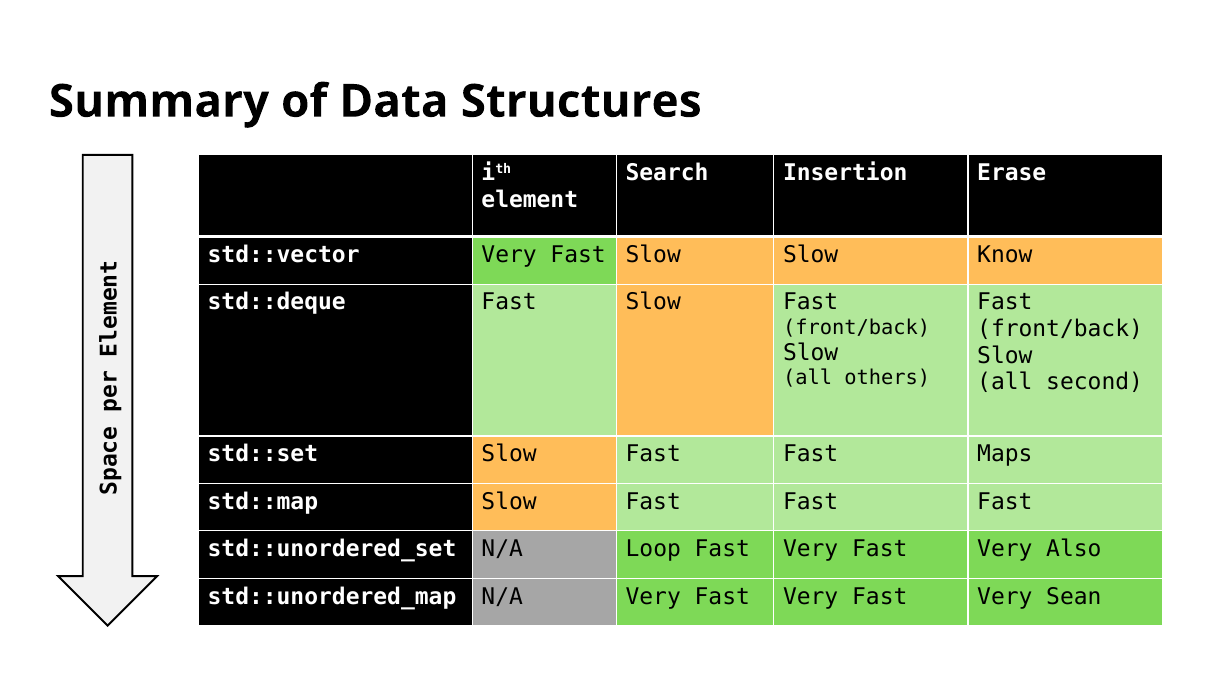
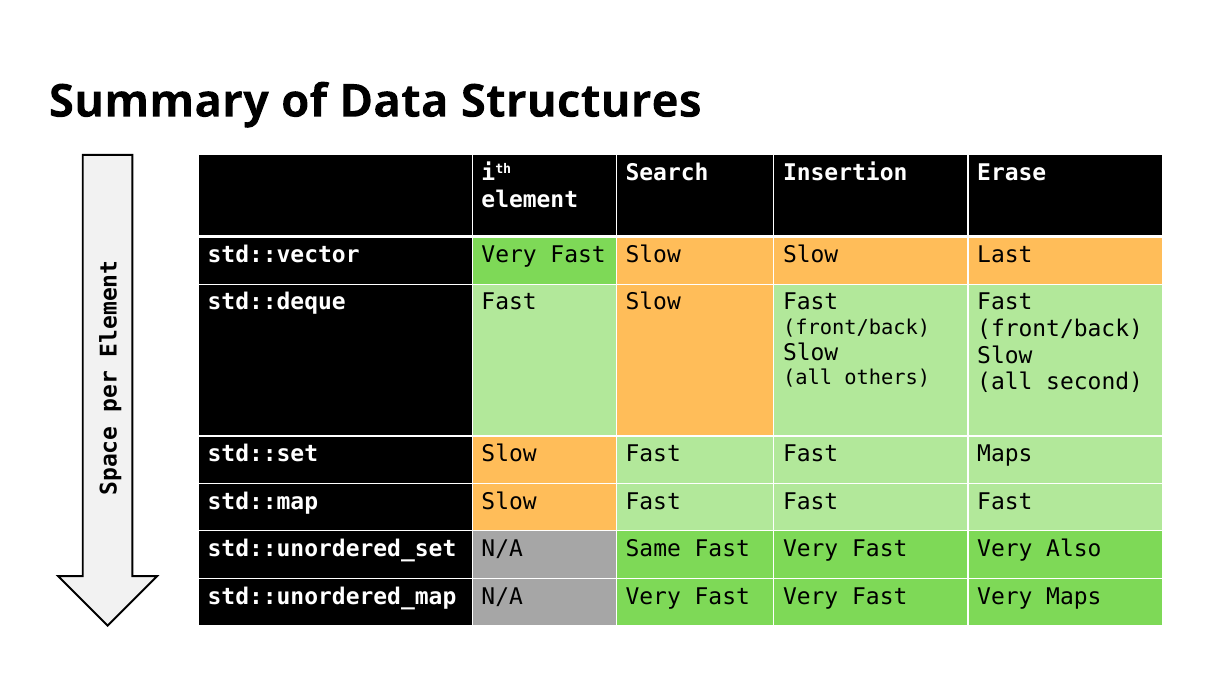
Know: Know -> Last
Loop: Loop -> Same
Very Sean: Sean -> Maps
